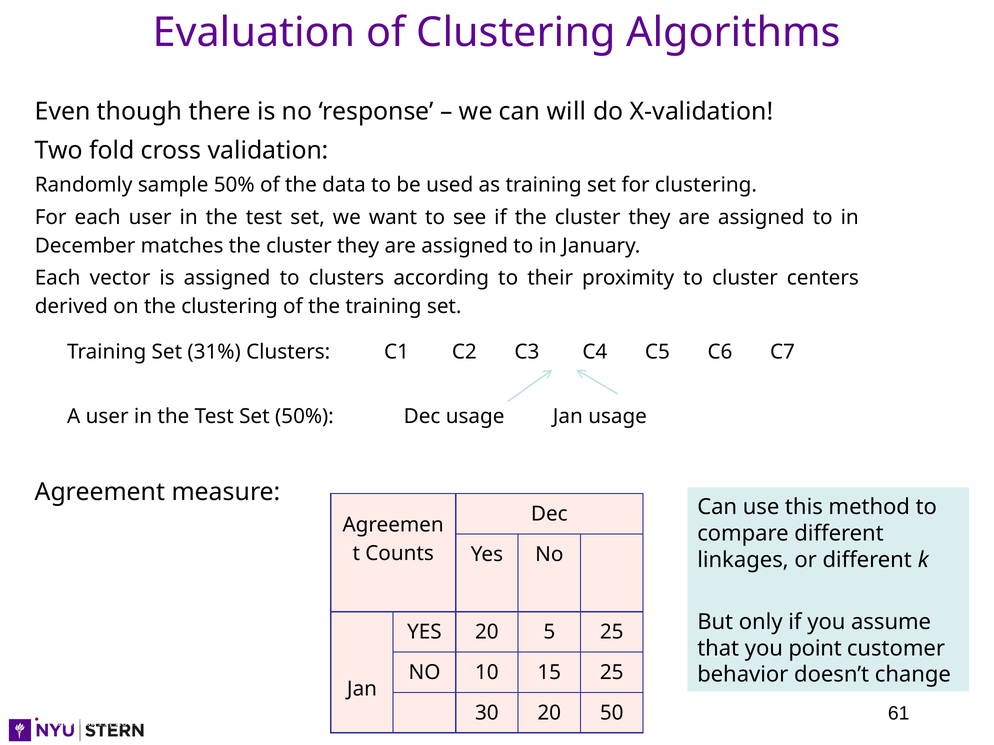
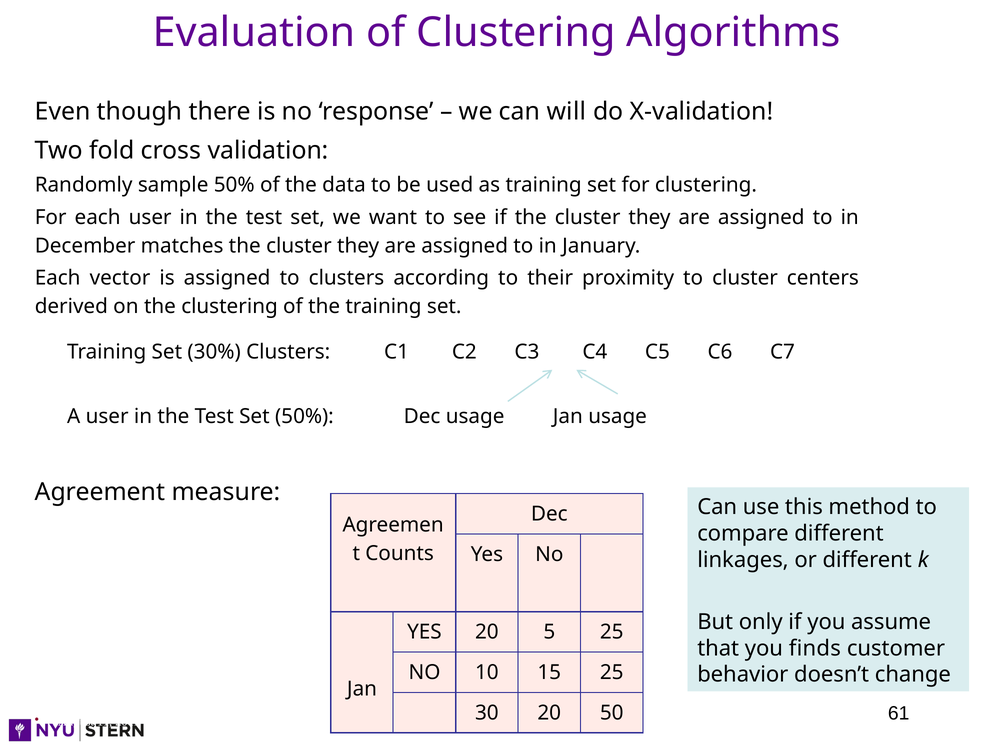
31%: 31% -> 30%
point: point -> finds
